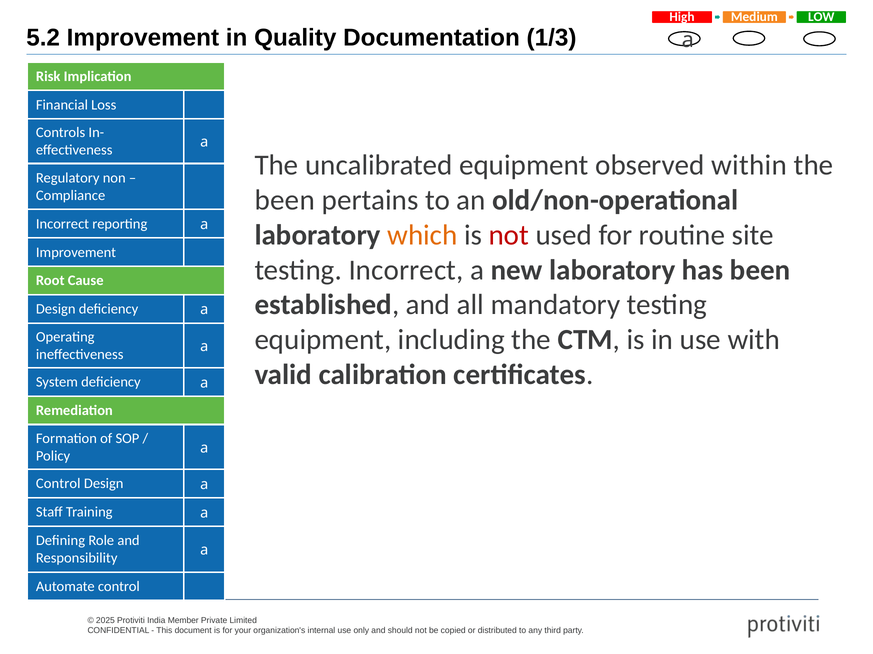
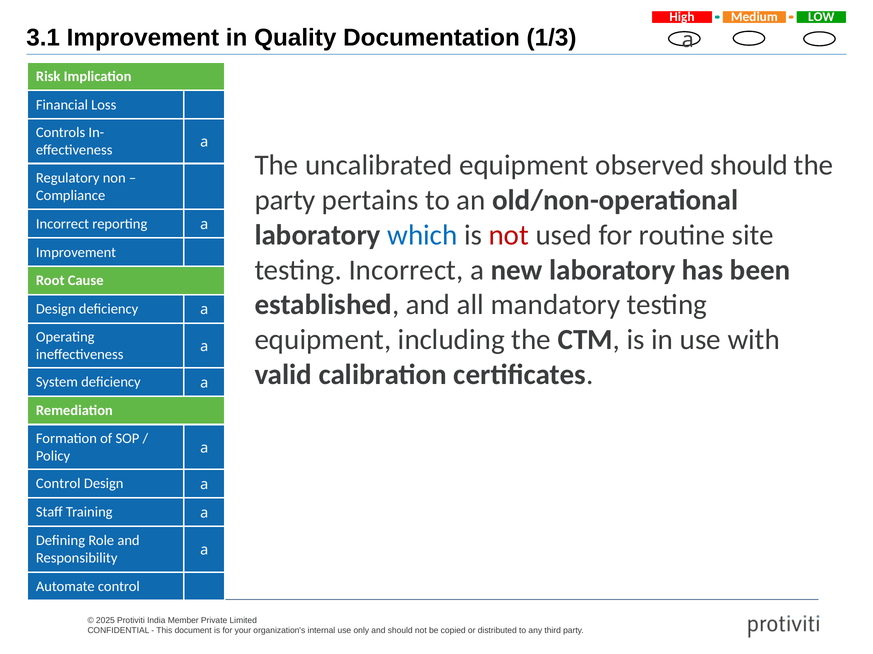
5.2: 5.2 -> 3.1
observed within: within -> should
been at (285, 200): been -> party
which colour: orange -> blue
